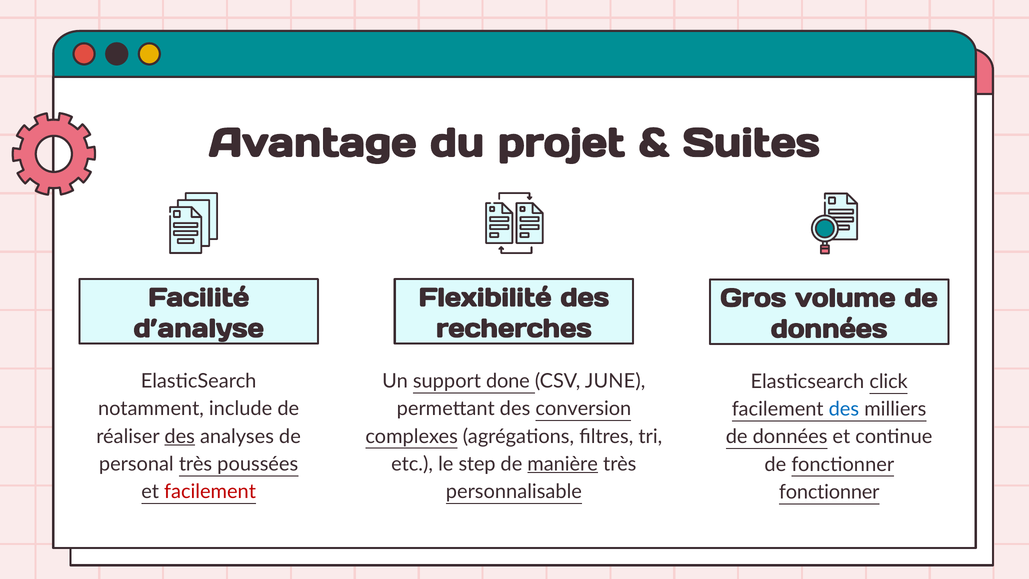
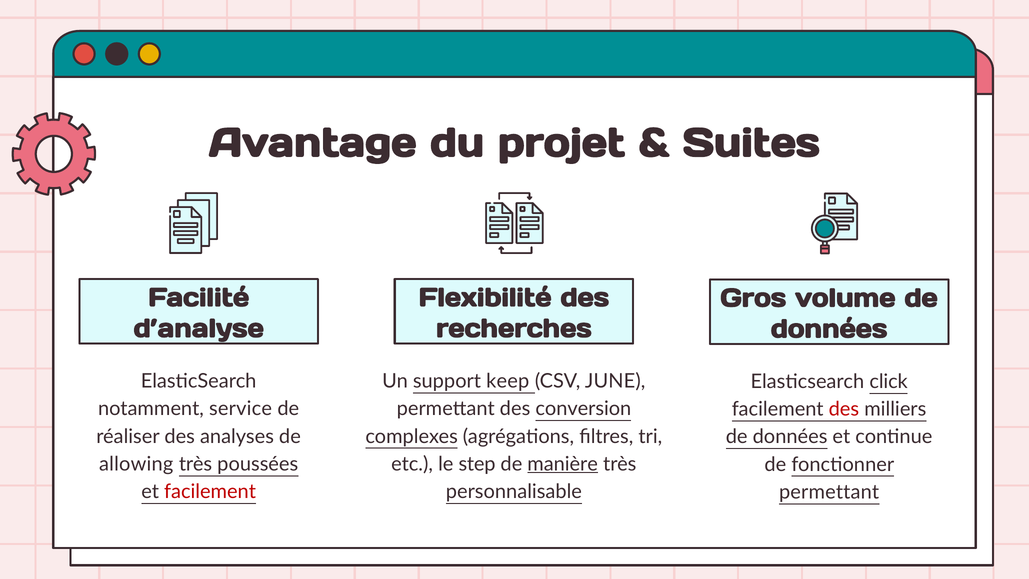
done: done -> keep
include: include -> service
des at (844, 409) colour: blue -> red
des at (180, 436) underline: present -> none
personal: personal -> allowing
fonctionner at (829, 492): fonctionner -> permettant
